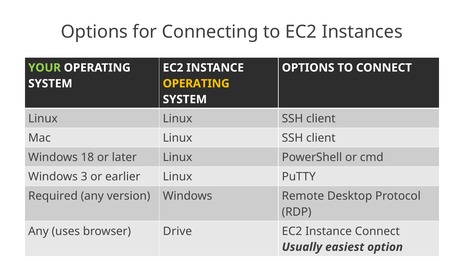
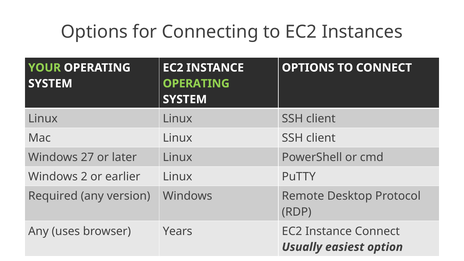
OPERATING at (196, 84) colour: yellow -> light green
18: 18 -> 27
3: 3 -> 2
Drive: Drive -> Years
